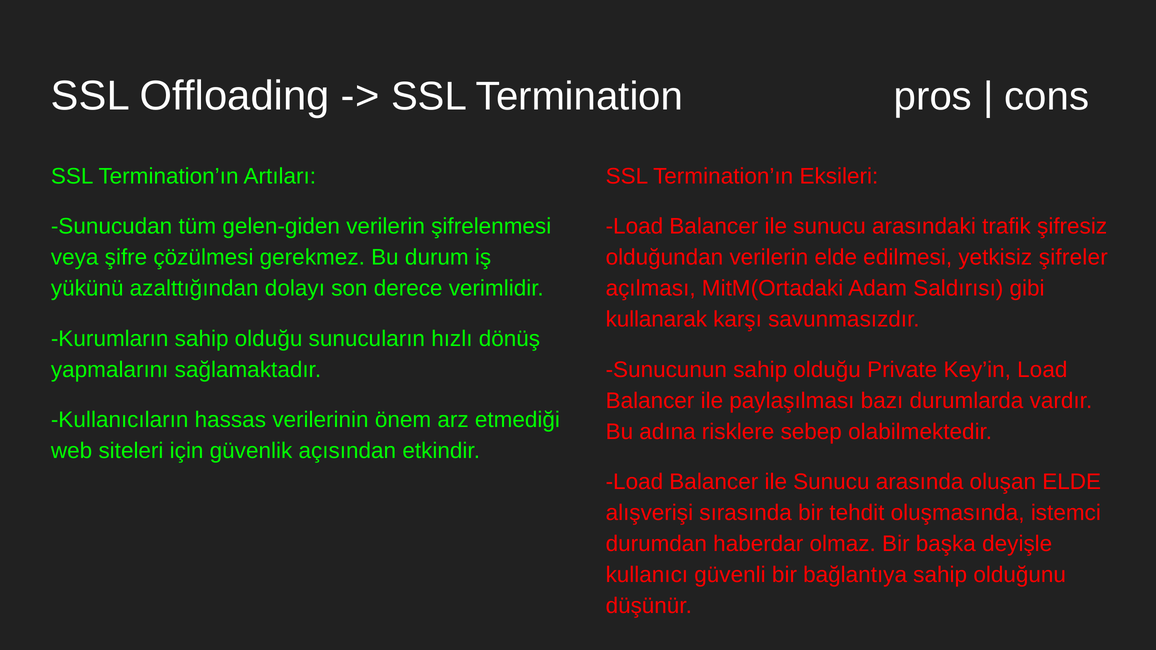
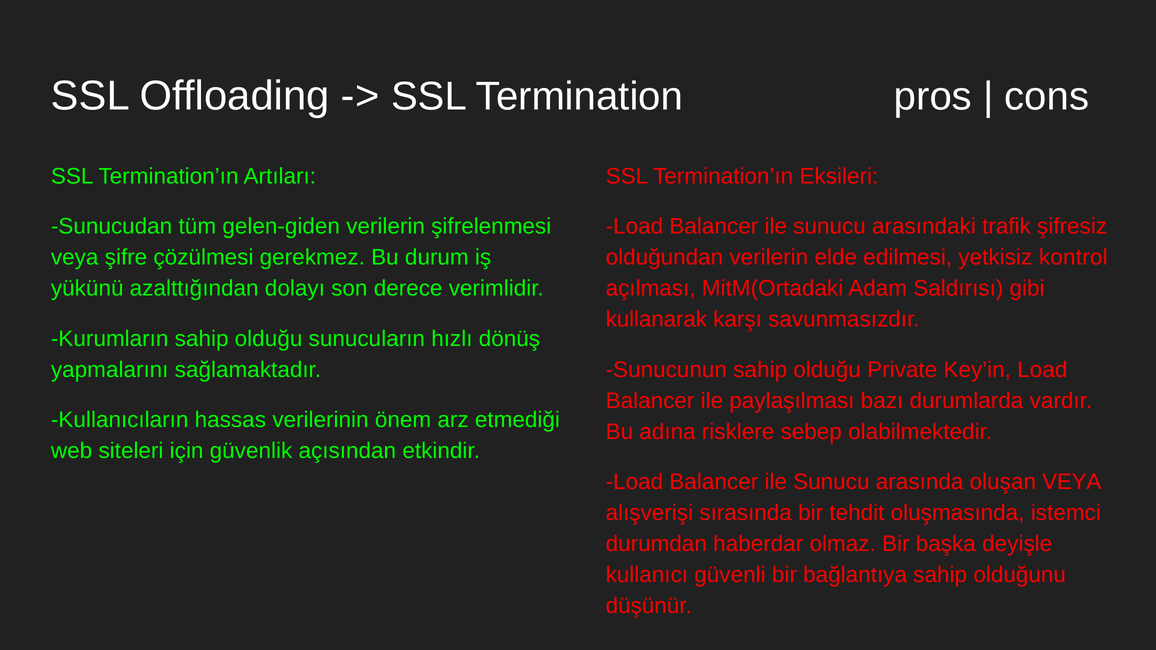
şifreler: şifreler -> kontrol
oluşan ELDE: ELDE -> VEYA
